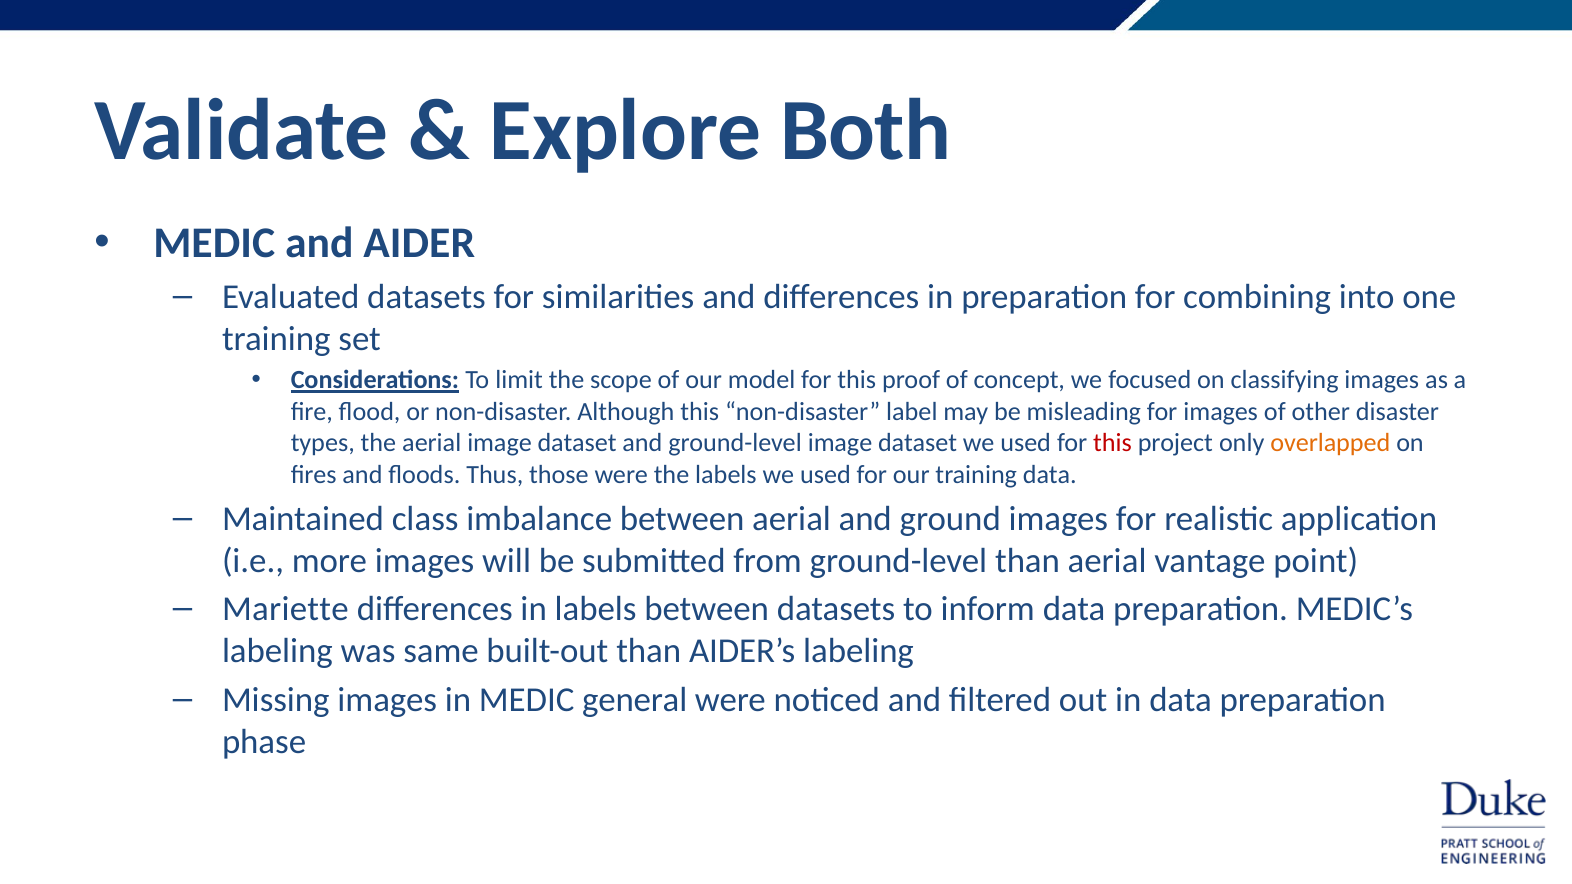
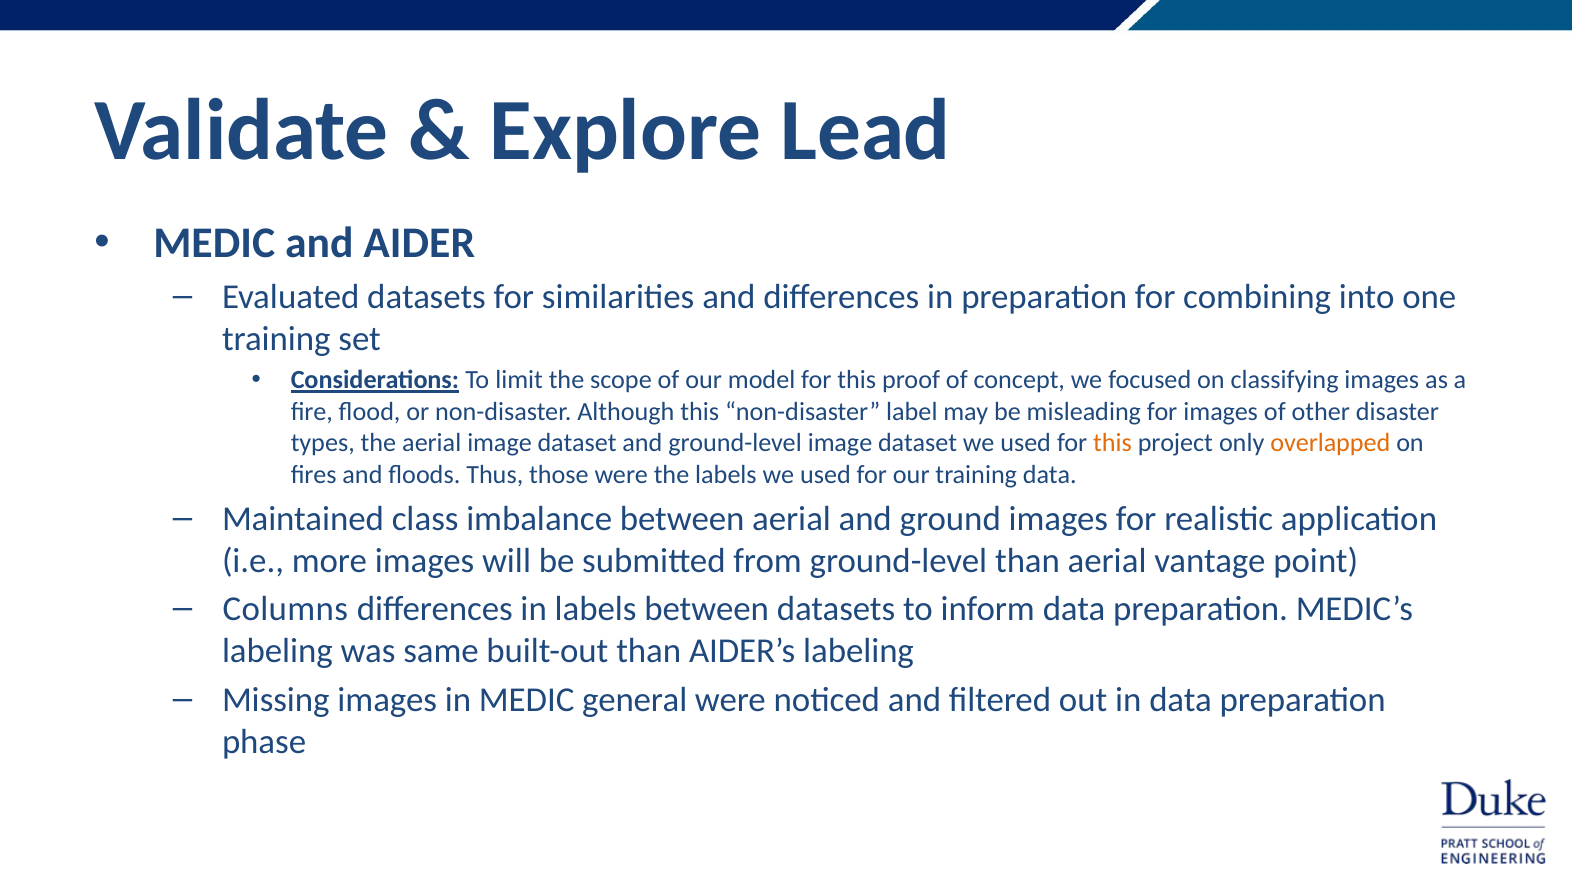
Both: Both -> Lead
this at (1112, 443) colour: red -> orange
Mariette: Mariette -> Columns
